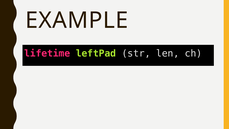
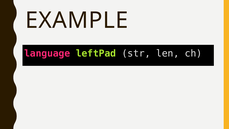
lifetime: lifetime -> language
